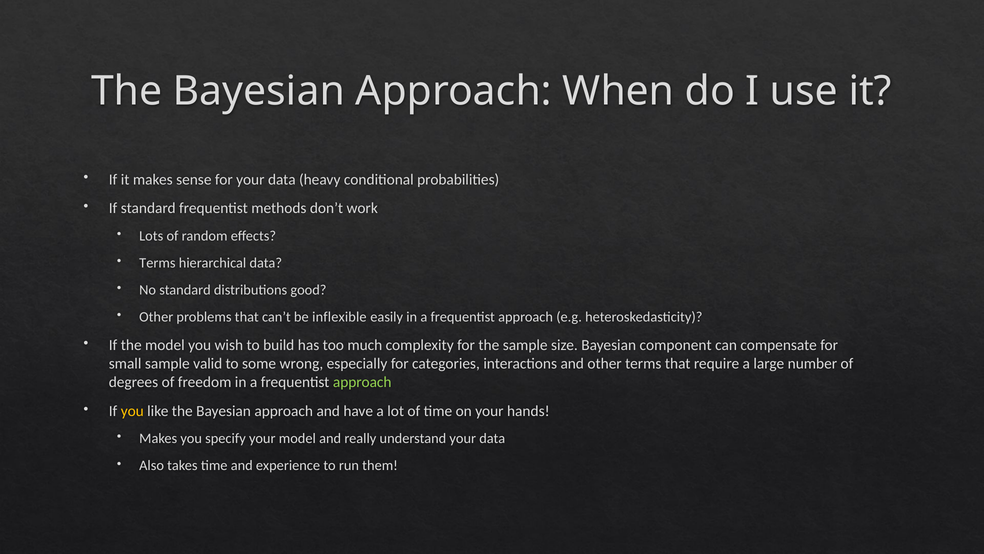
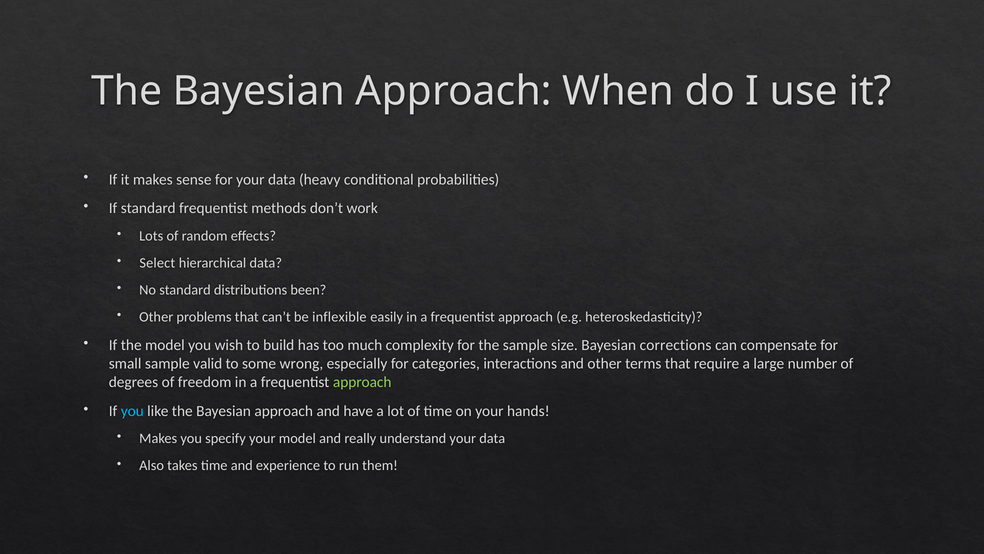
Terms at (157, 263): Terms -> Select
good: good -> been
component: component -> corrections
you at (132, 411) colour: yellow -> light blue
